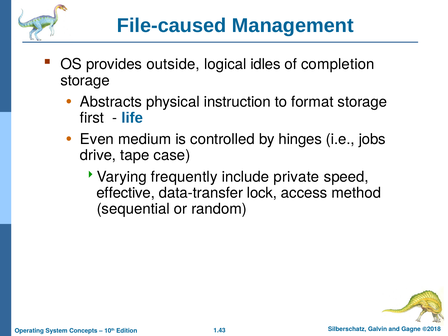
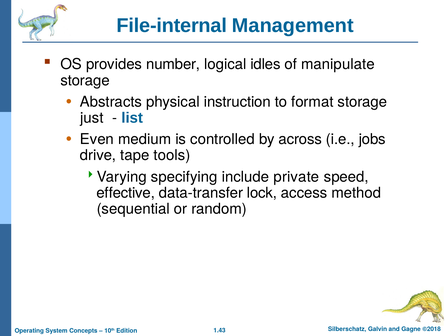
File-caused: File-caused -> File-internal
outside: outside -> number
completion: completion -> manipulate
first: first -> just
life: life -> list
hinges: hinges -> across
case: case -> tools
frequently: frequently -> specifying
